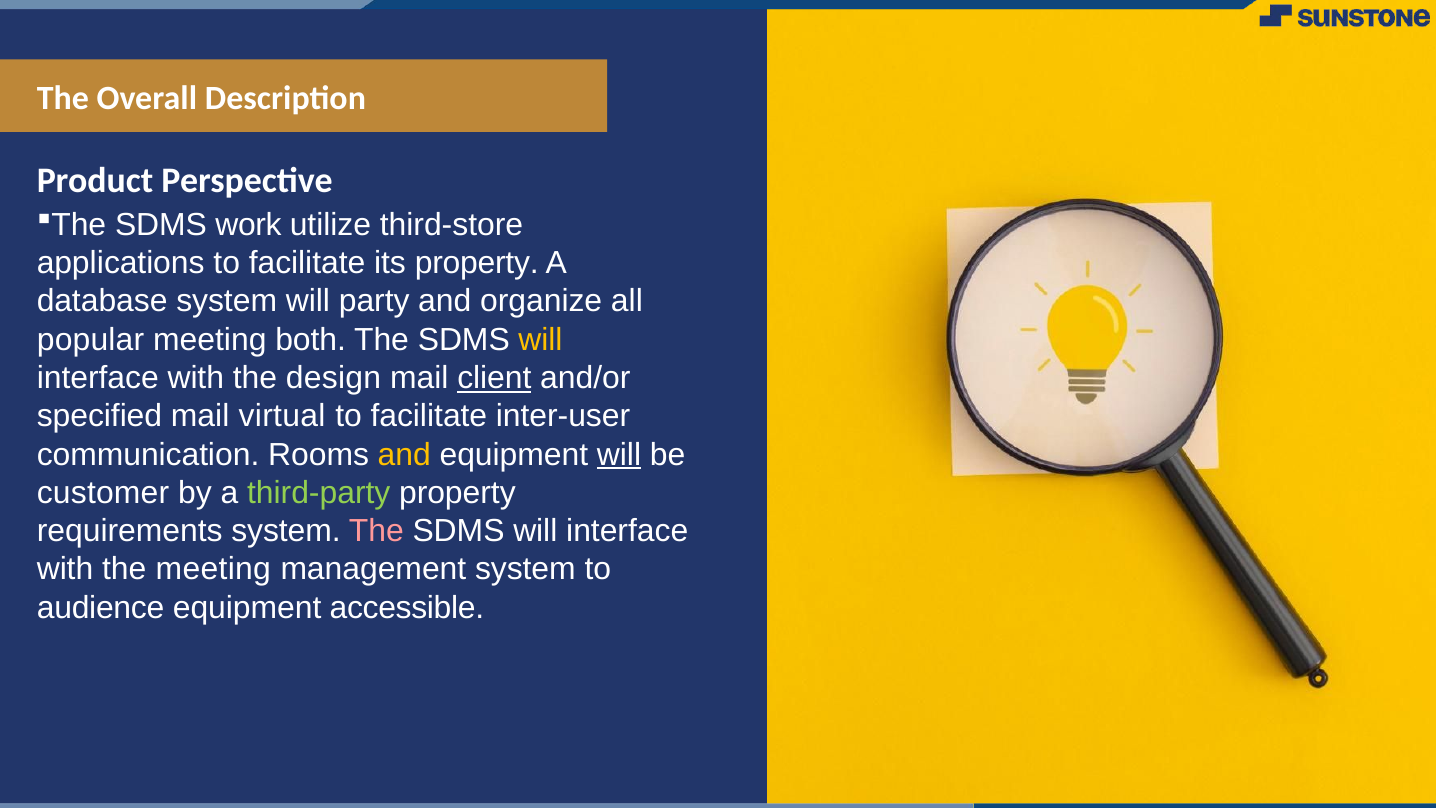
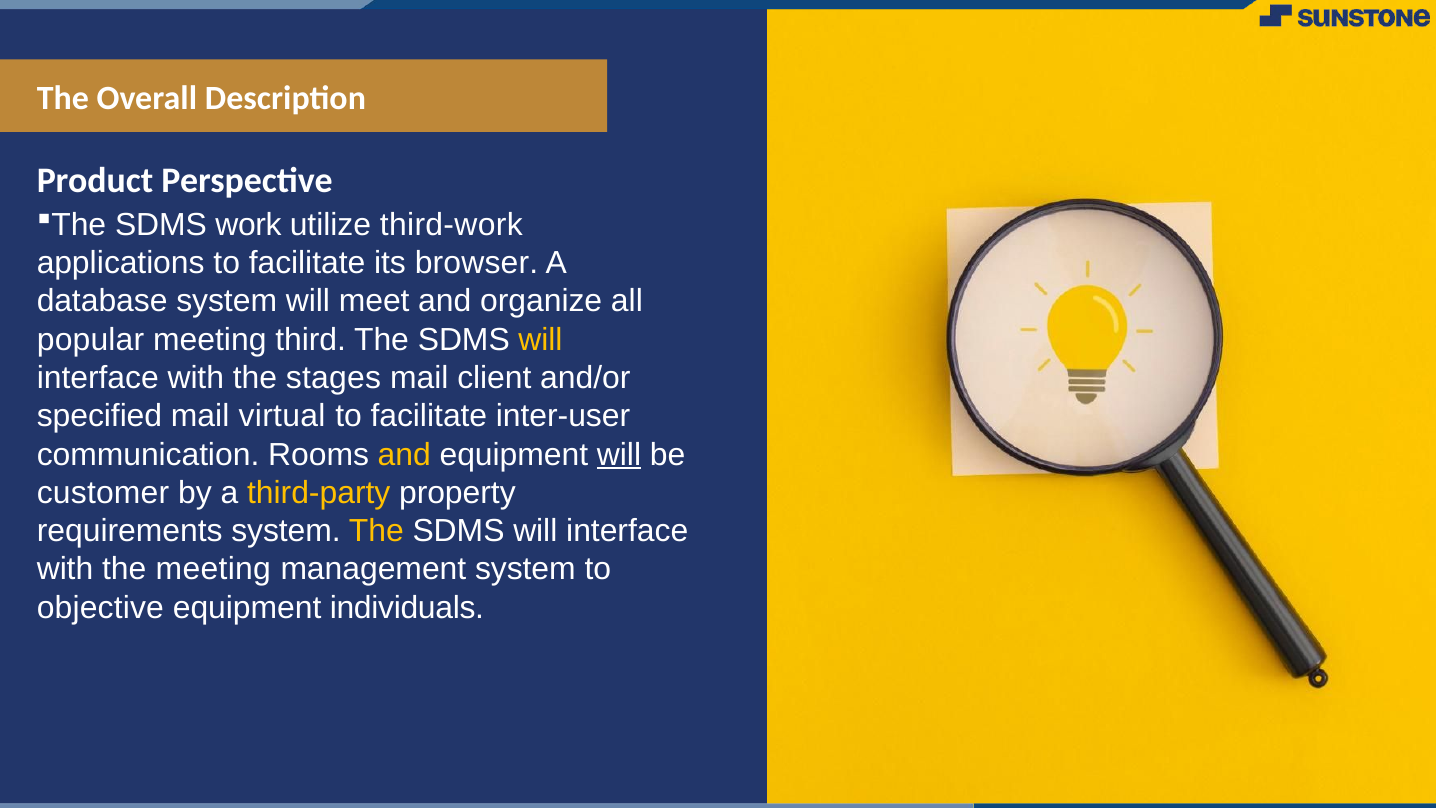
third-store: third-store -> third-work
its property: property -> browser
party: party -> meet
both: both -> third
design: design -> stages
client underline: present -> none
third-party colour: light green -> yellow
The at (376, 531) colour: pink -> yellow
audience: audience -> objective
accessible: accessible -> individuals
